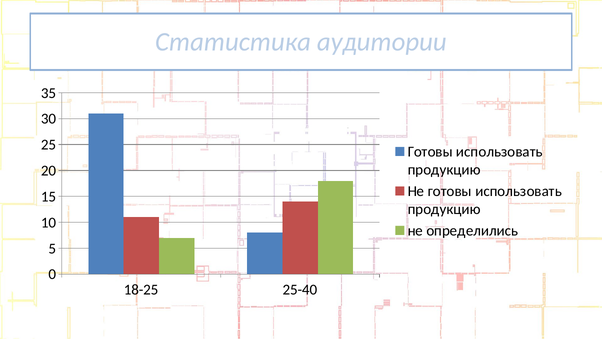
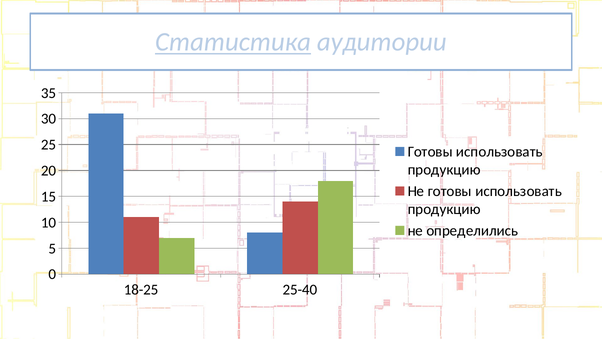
Статистика underline: none -> present
